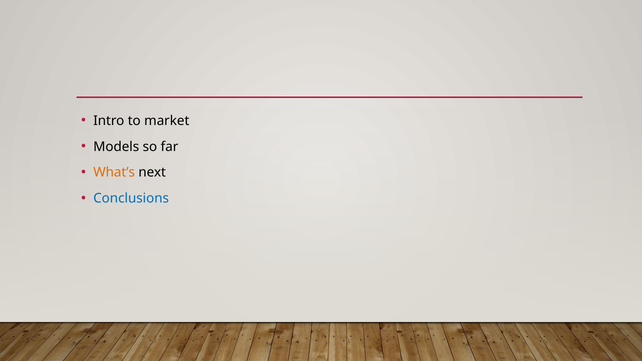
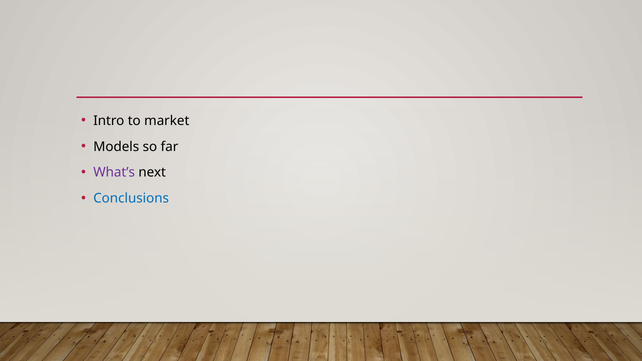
What’s colour: orange -> purple
